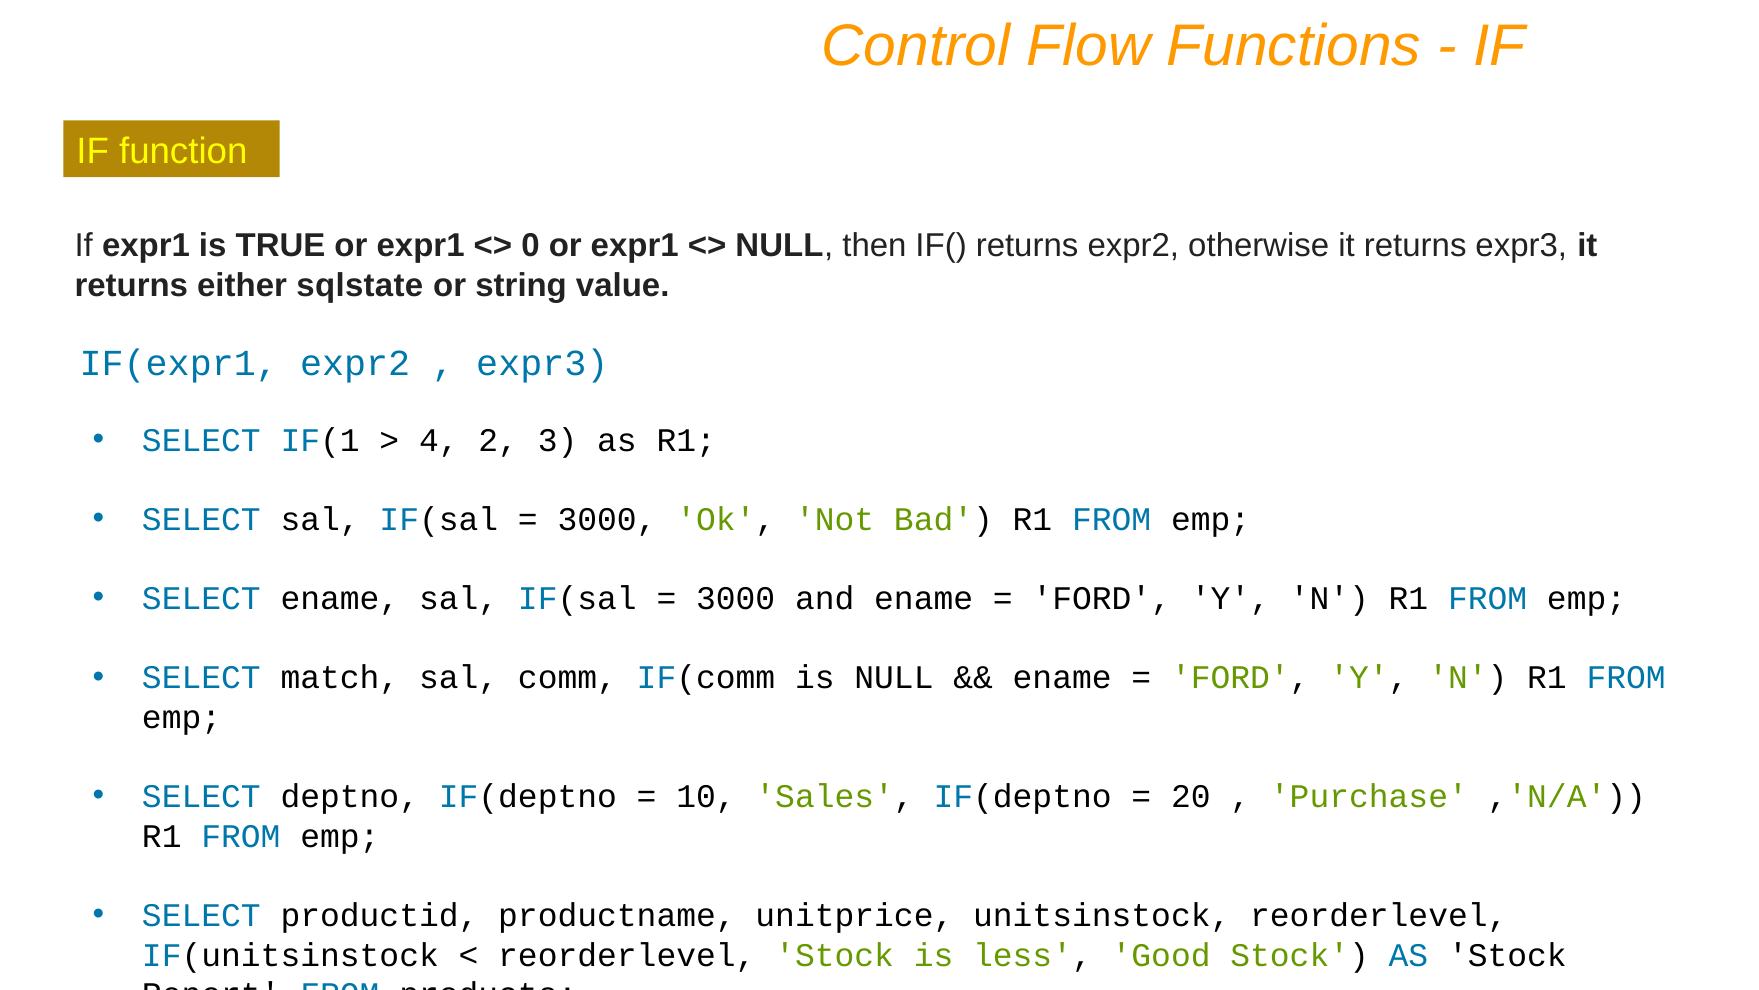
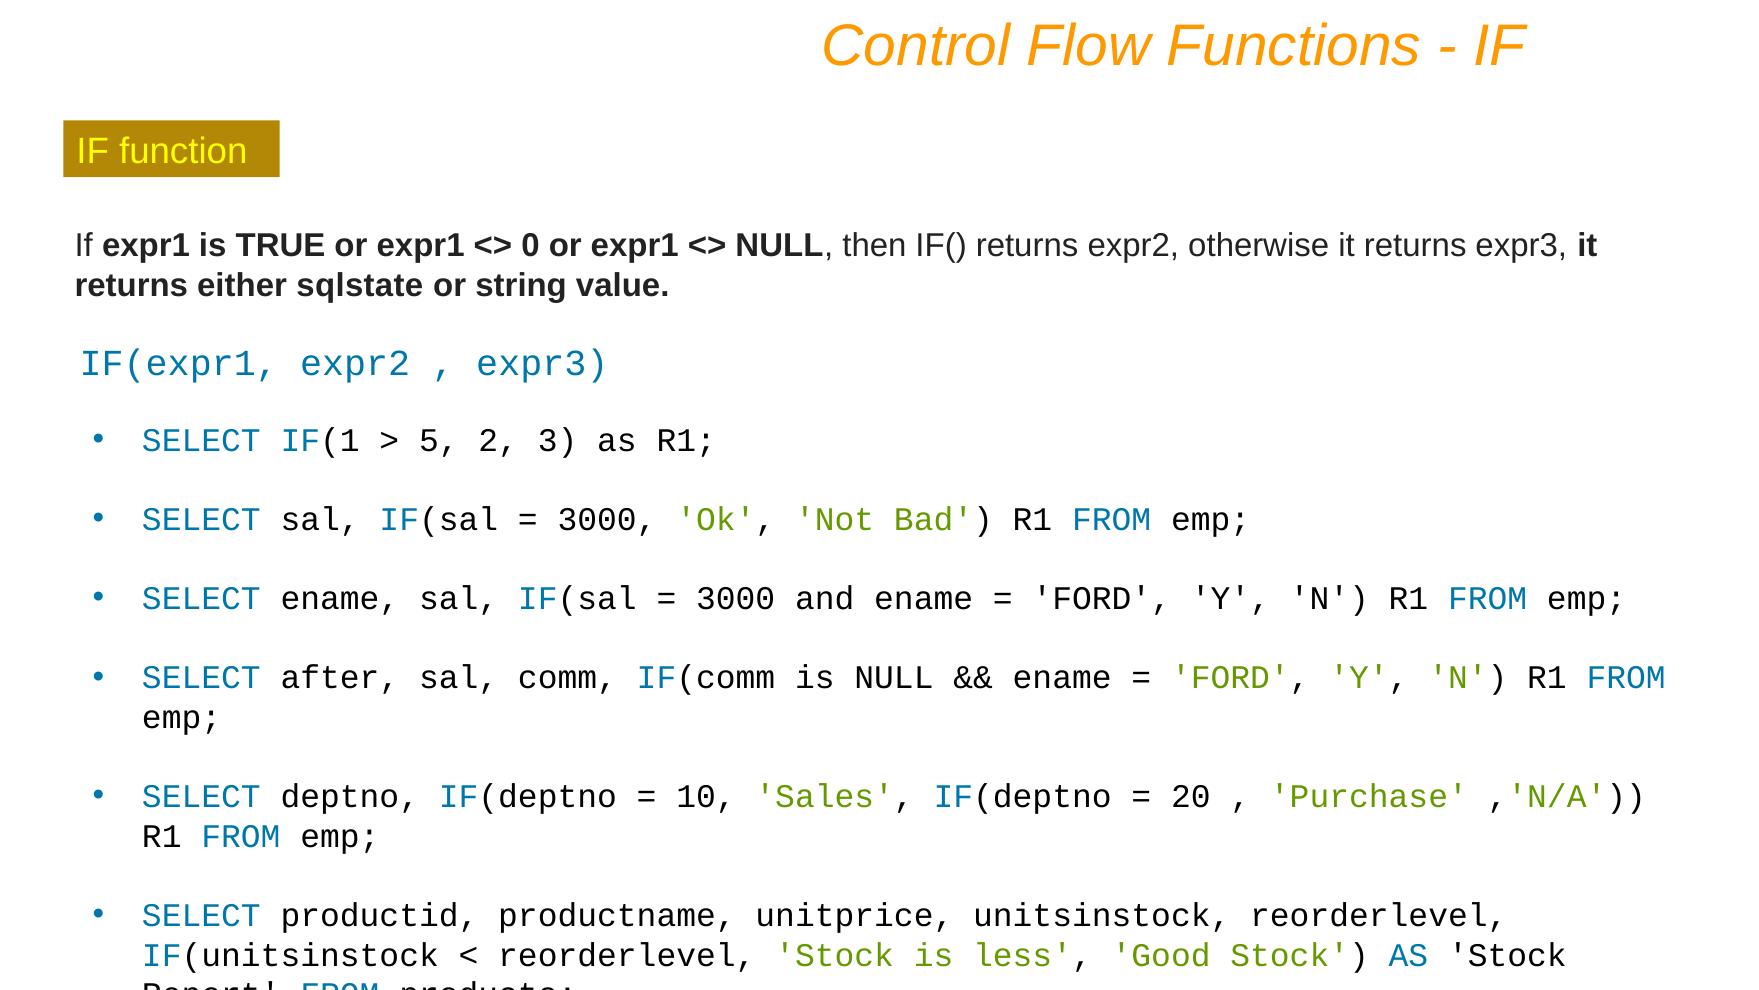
4: 4 -> 5
match: match -> after
